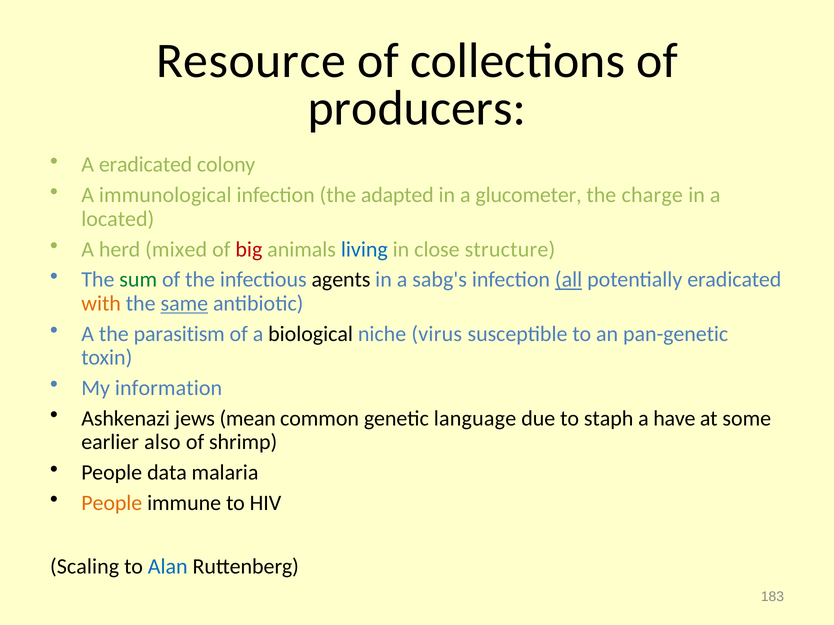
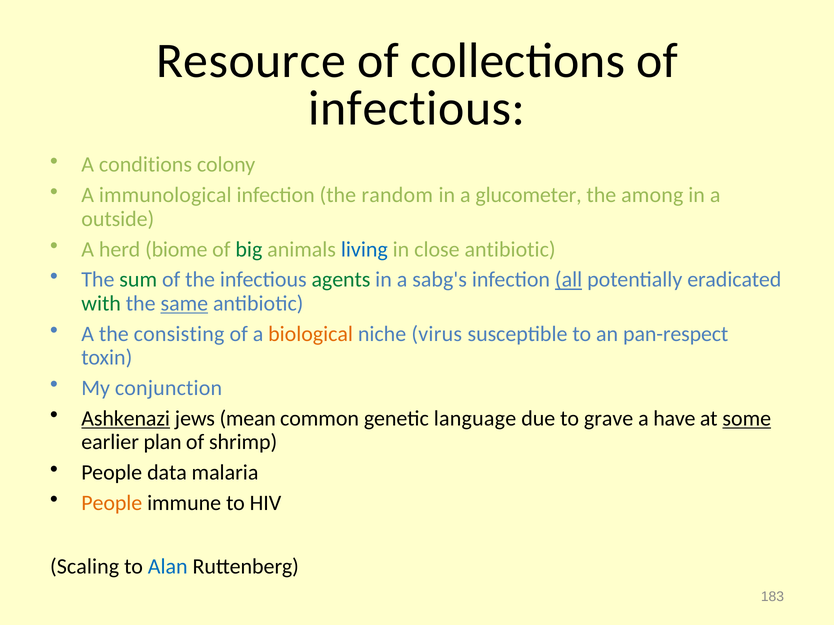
producers at (417, 109): producers -> infectious
A eradicated: eradicated -> conditions
adapted: adapted -> random
charge: charge -> among
located: located -> outside
mixed: mixed -> biome
big colour: red -> green
close structure: structure -> antibiotic
agents colour: black -> green
with colour: orange -> green
parasitism: parasitism -> consisting
biological colour: black -> orange
pan-genetic: pan-genetic -> pan-respect
information: information -> conjunction
Ashkenazi underline: none -> present
staph: staph -> grave
some underline: none -> present
also: also -> plan
